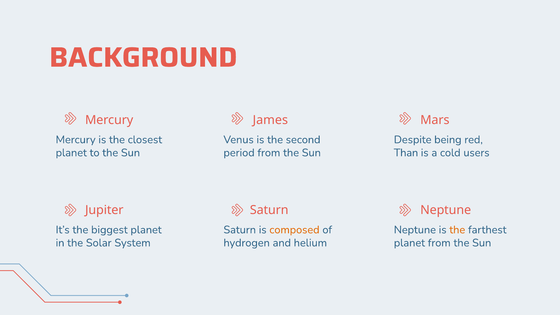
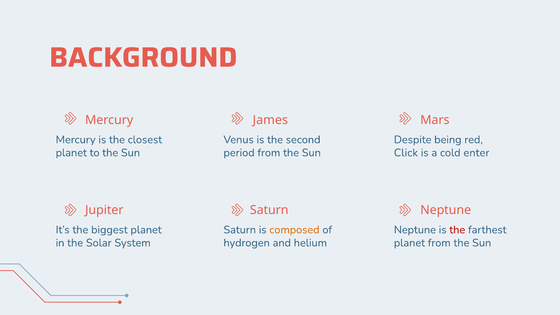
Than: Than -> Click
users: users -> enter
the at (457, 230) colour: orange -> red
